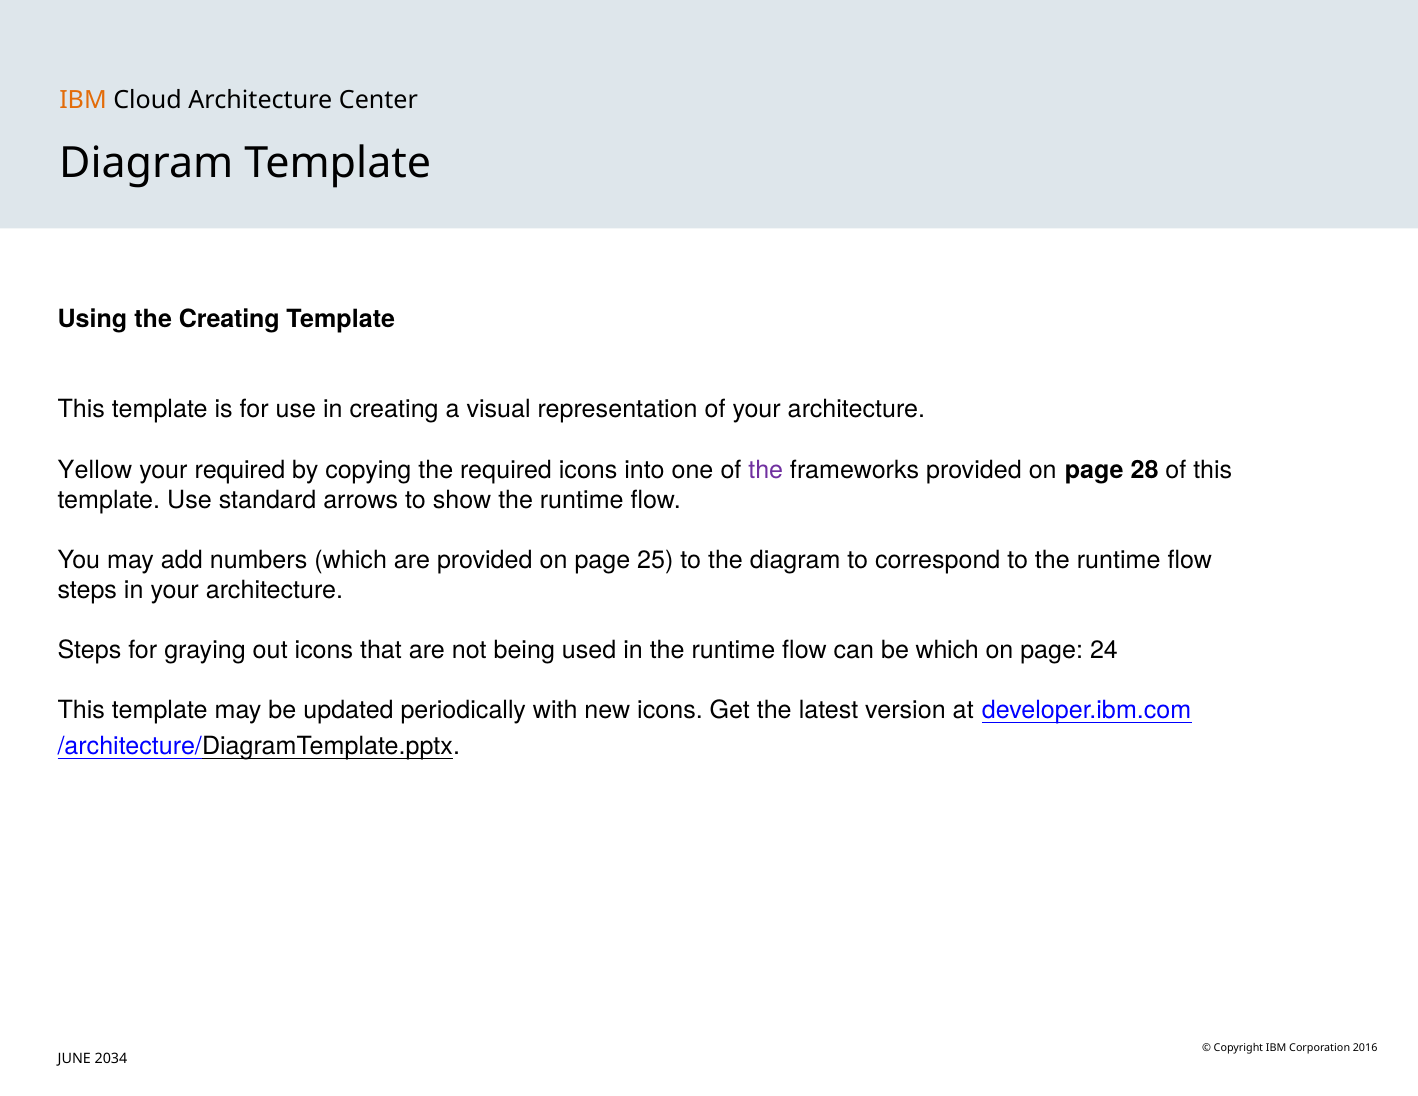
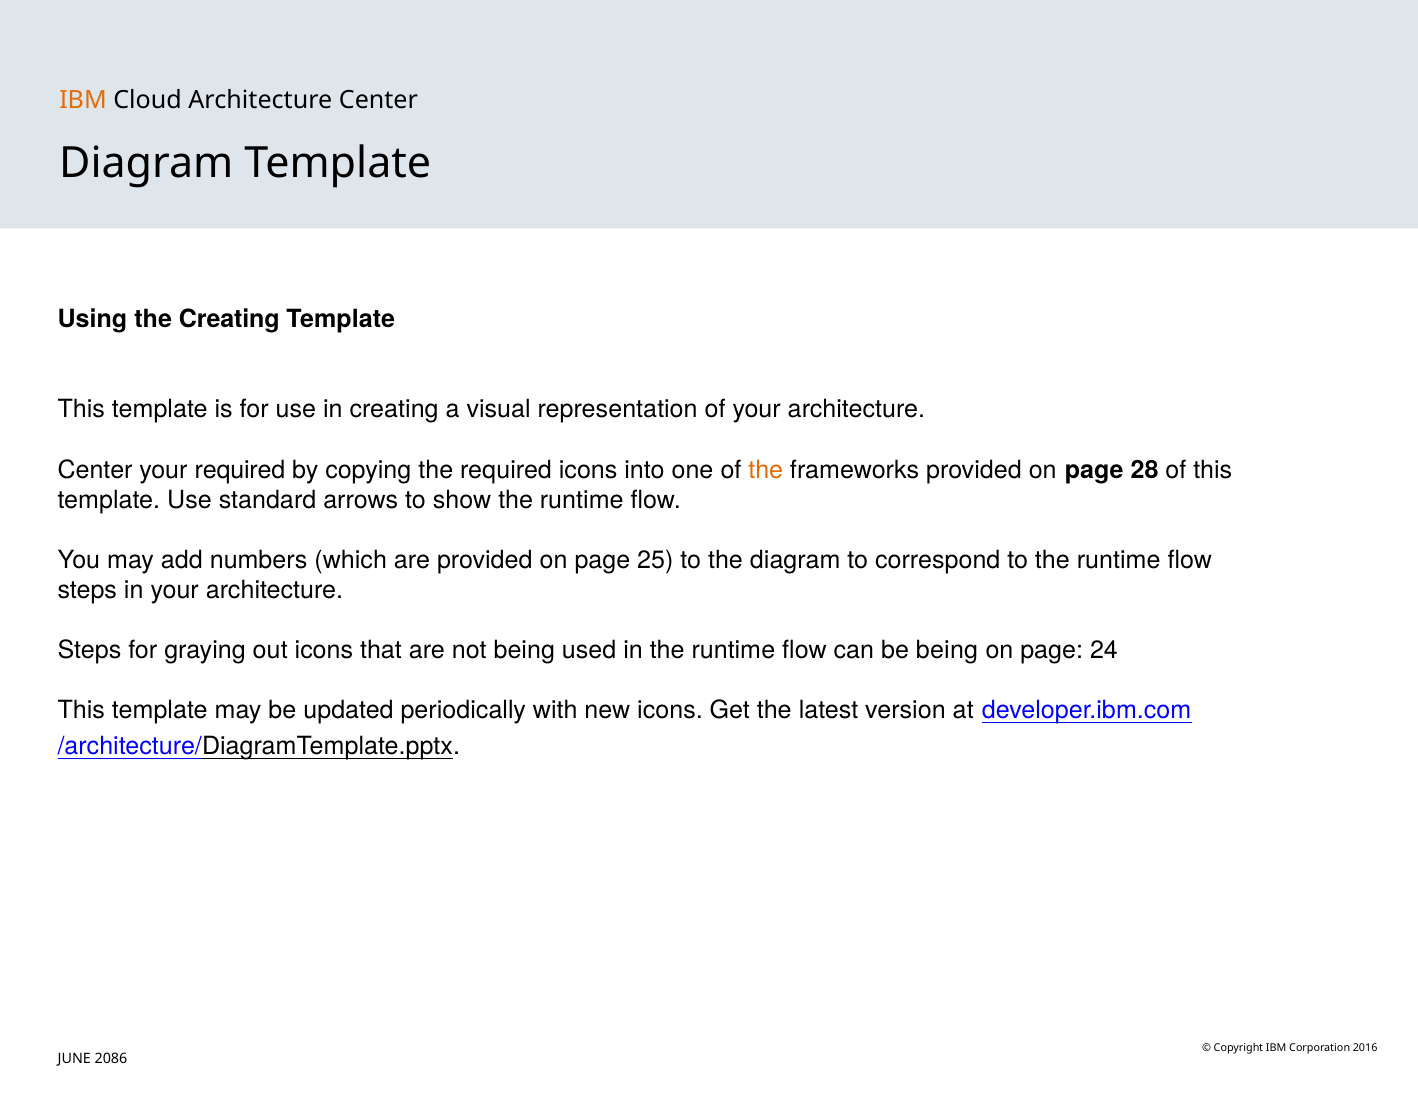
Yellow at (95, 470): Yellow -> Center
the at (766, 470) colour: purple -> orange
be which: which -> being
2034: 2034 -> 2086
